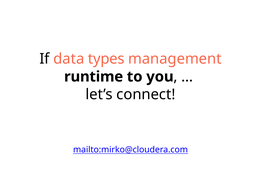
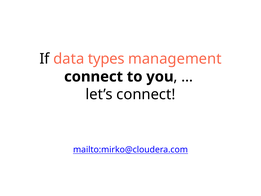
runtime at (94, 77): runtime -> connect
